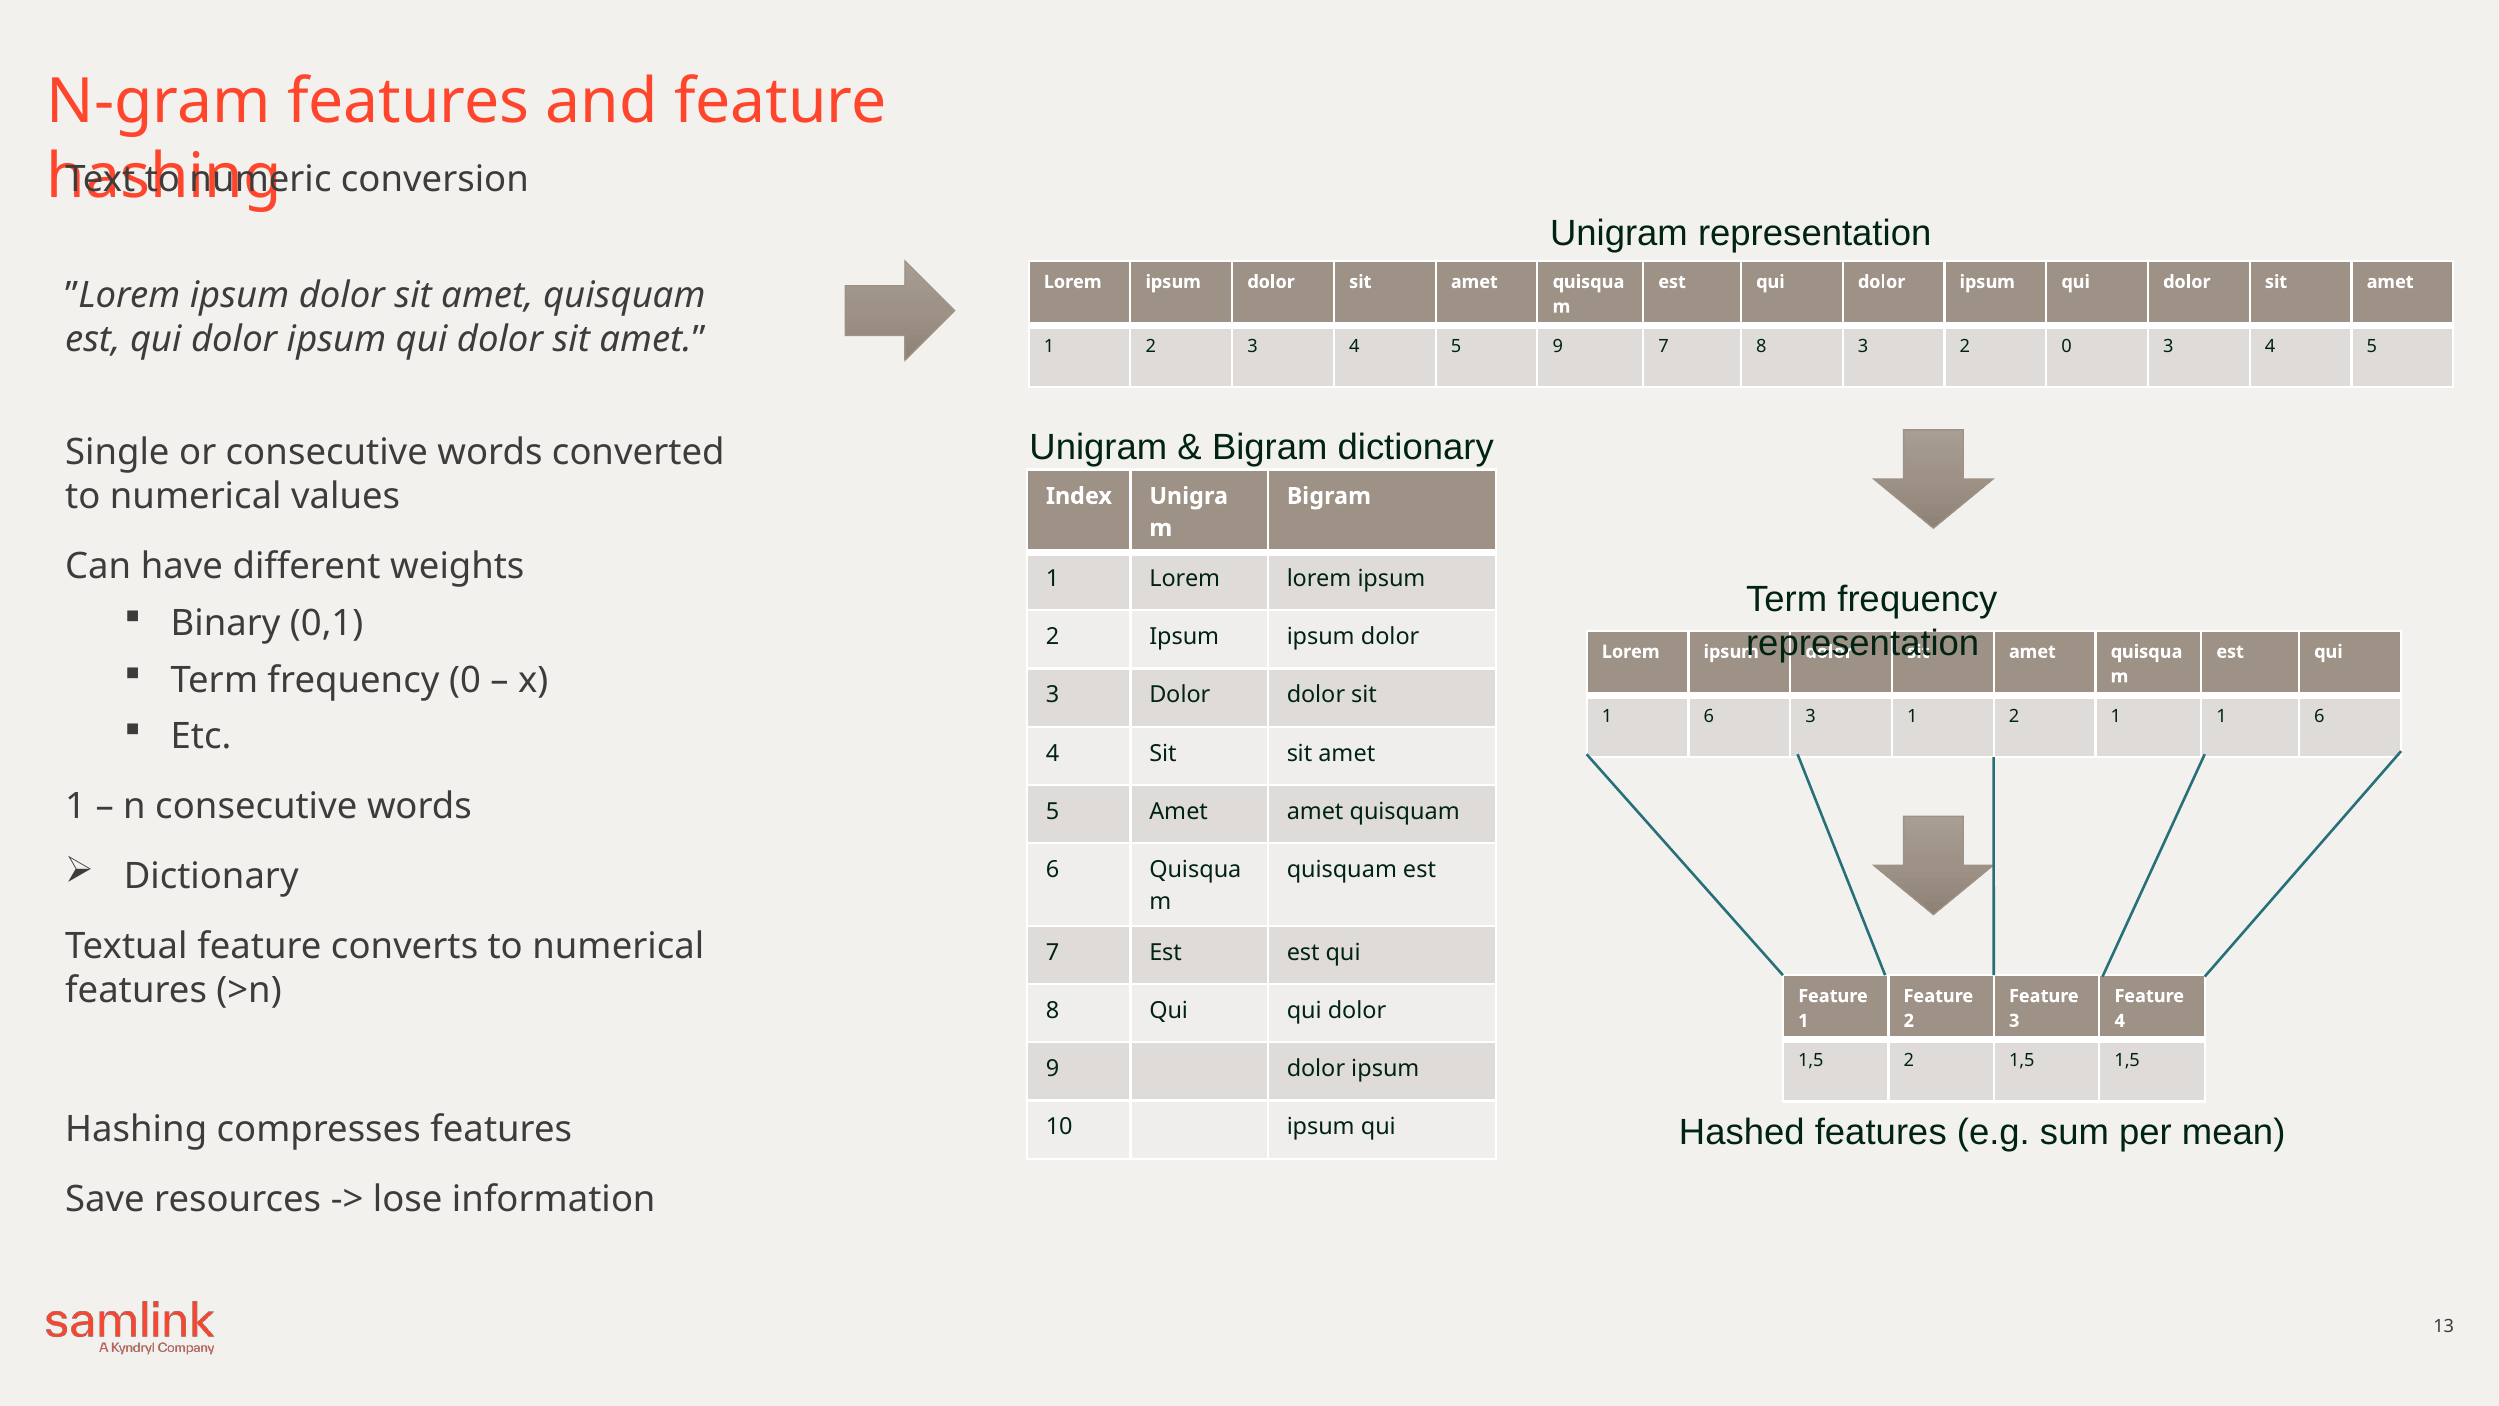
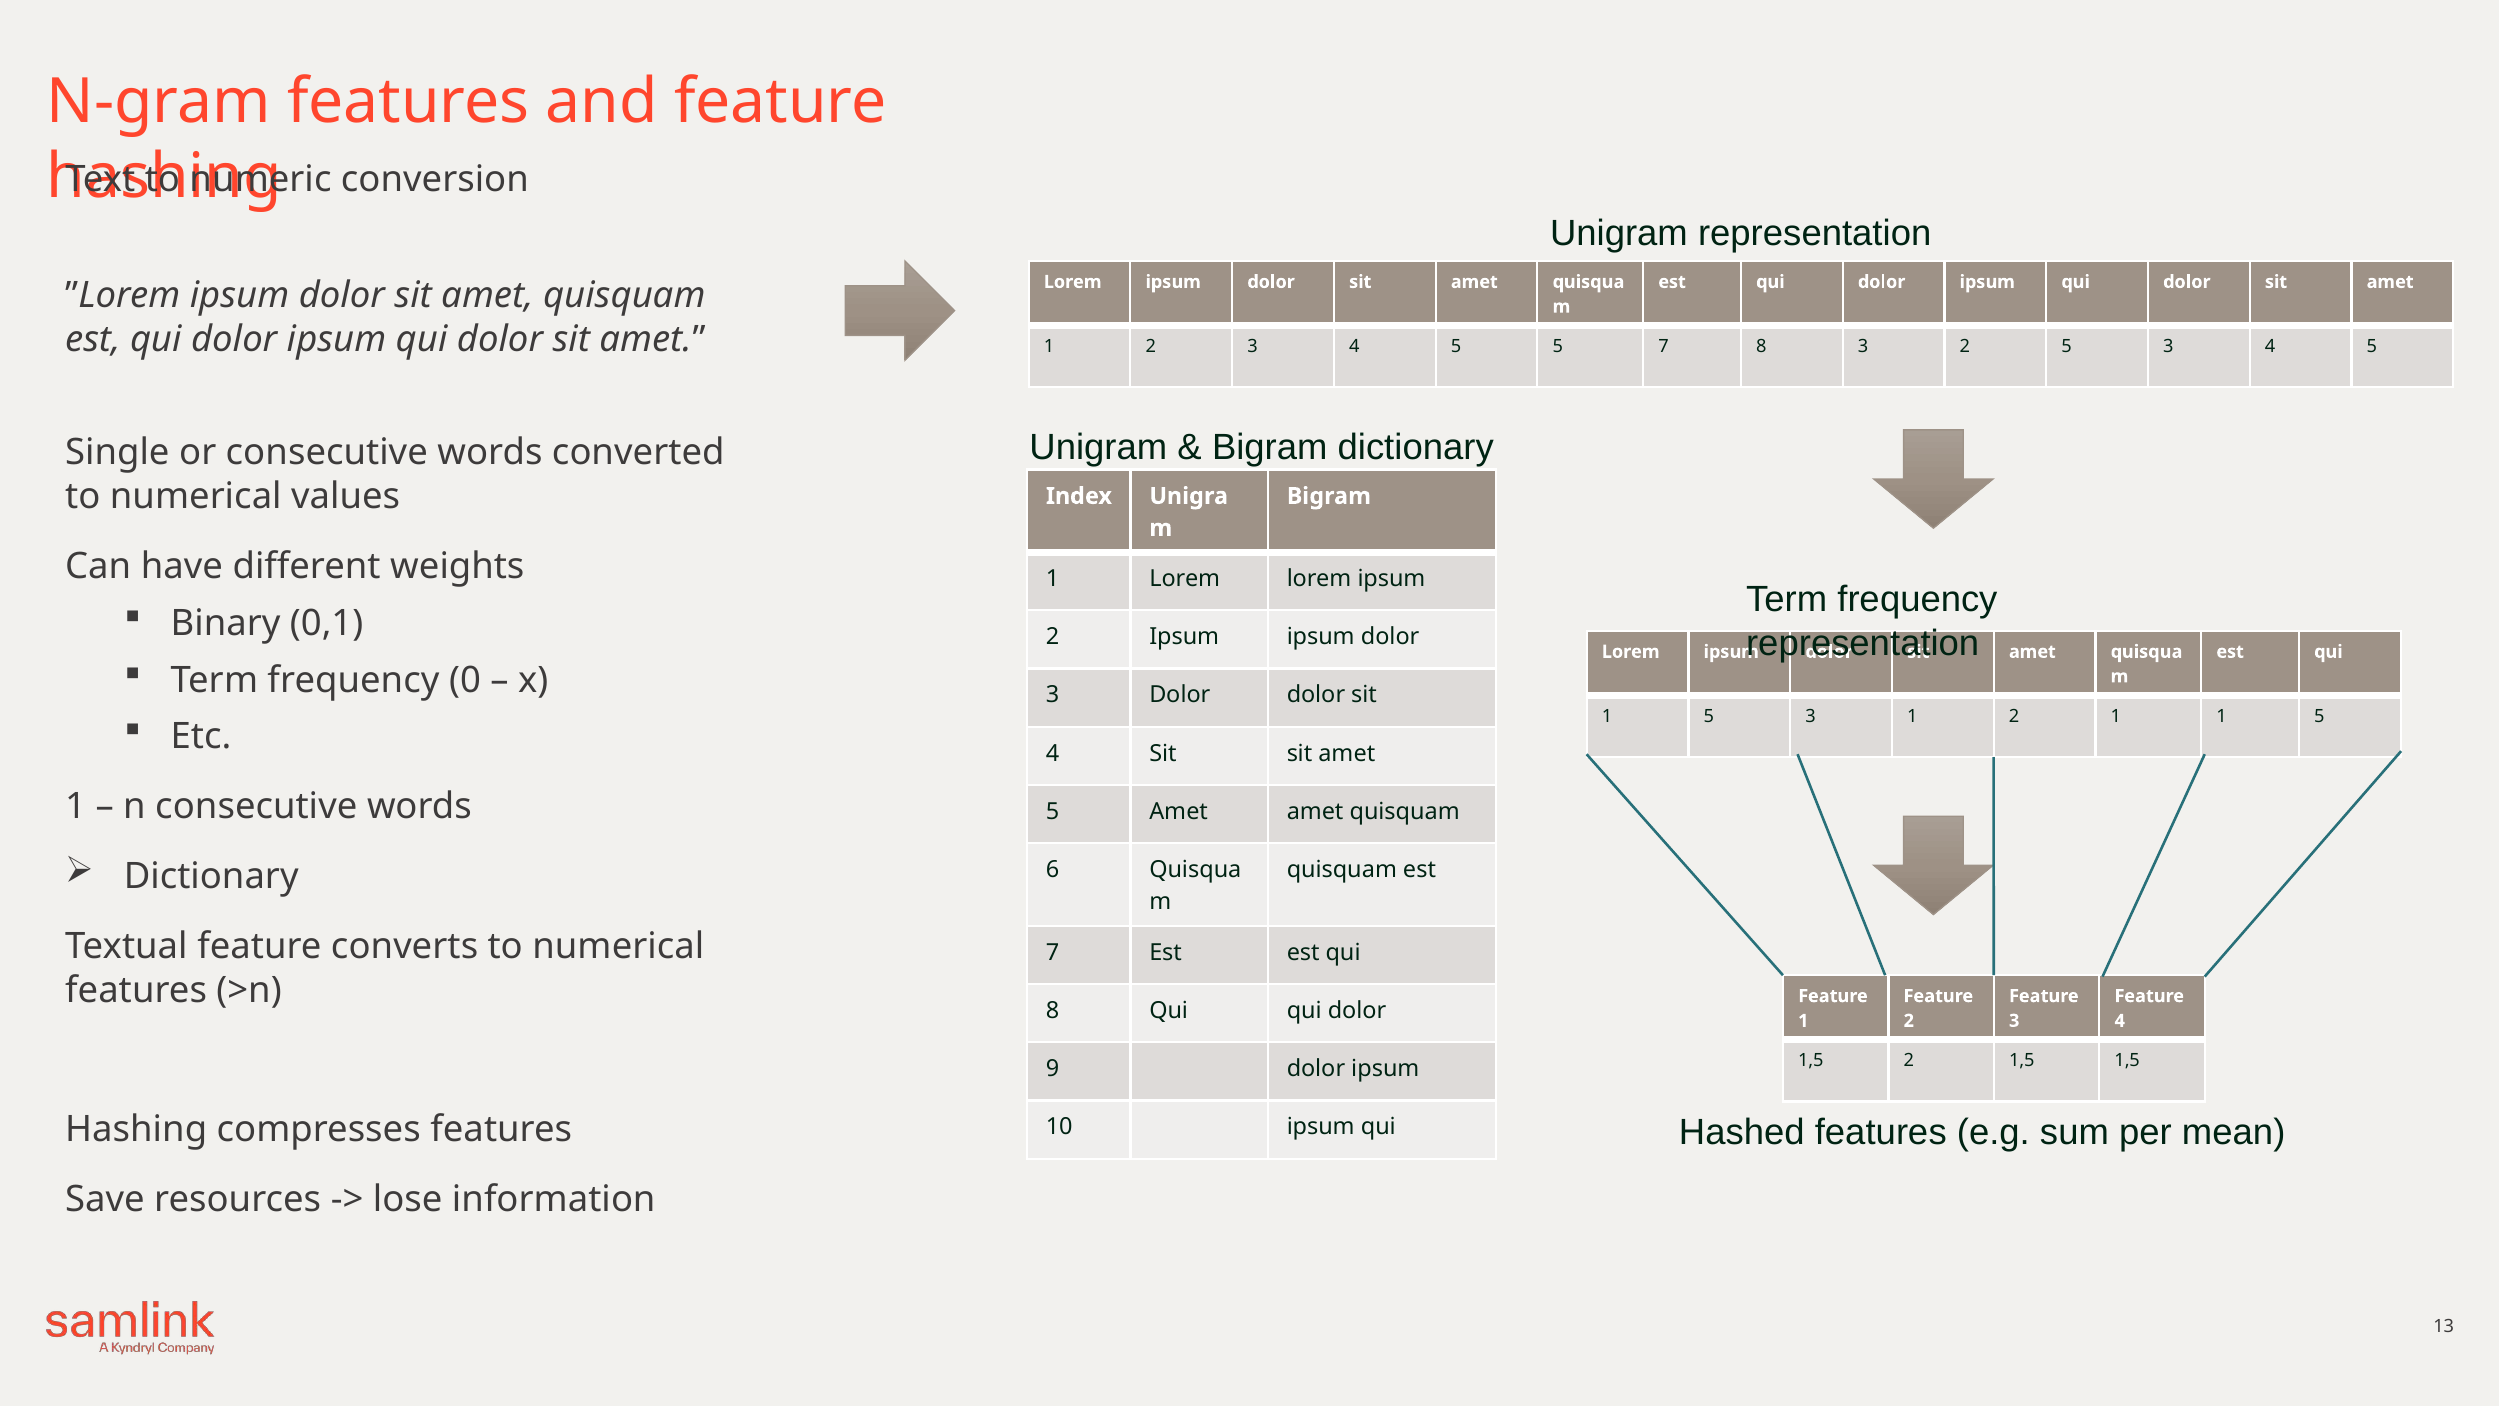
5 9: 9 -> 5
2 0: 0 -> 5
6 at (1709, 716): 6 -> 5
1 1 6: 6 -> 5
